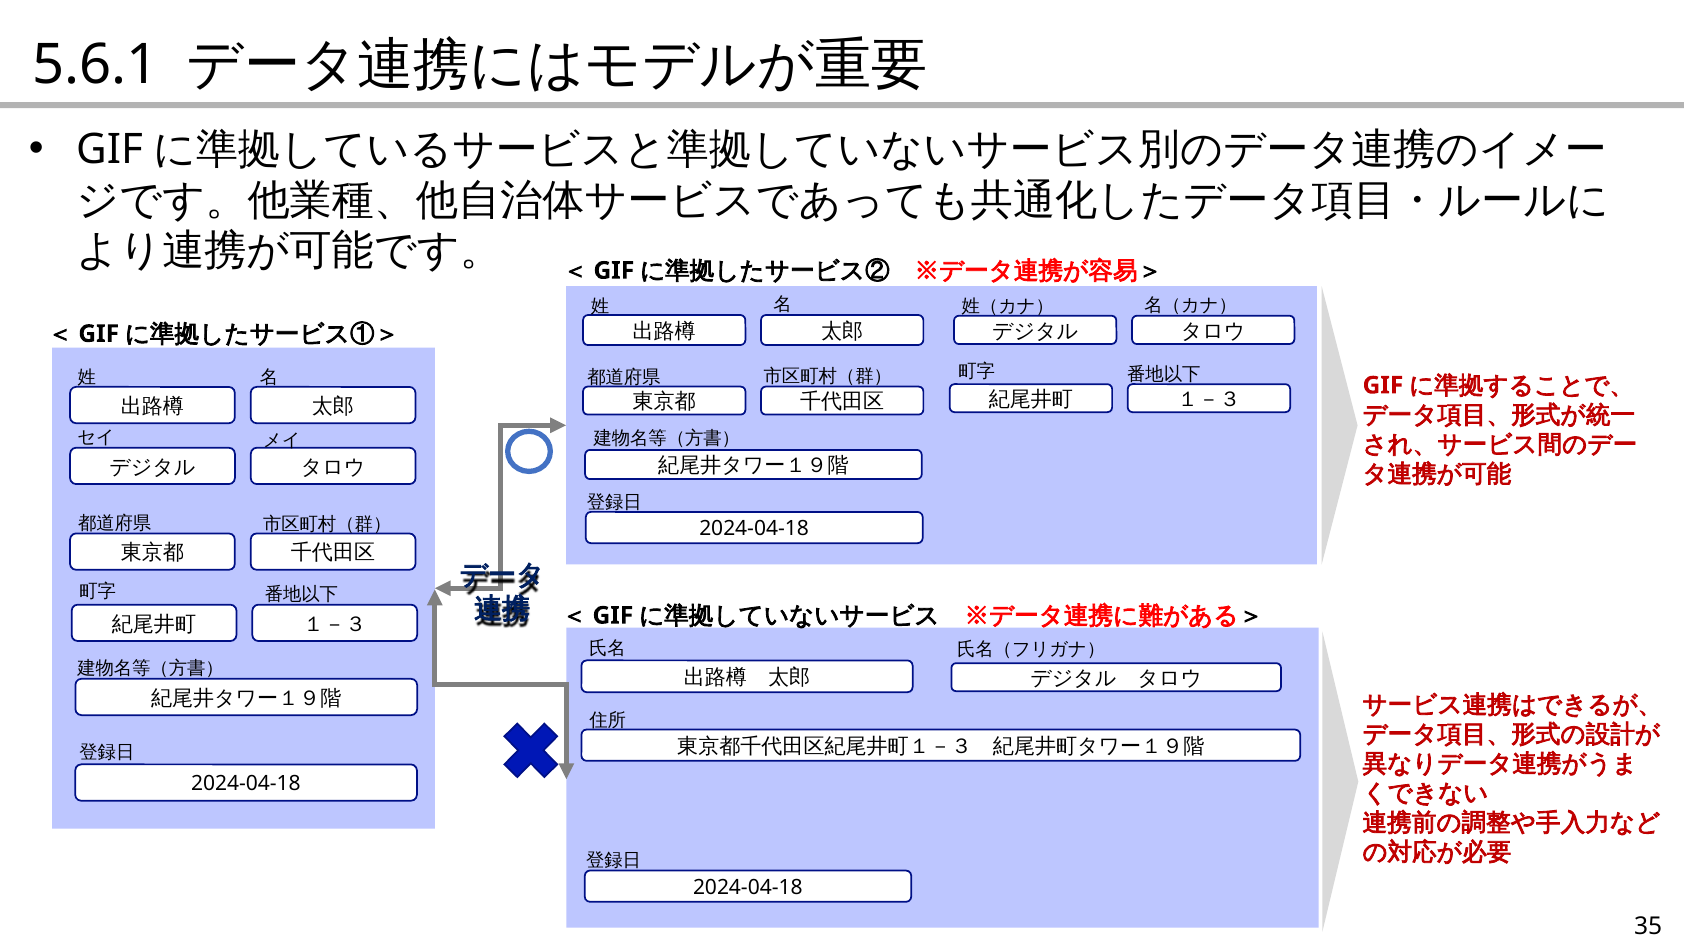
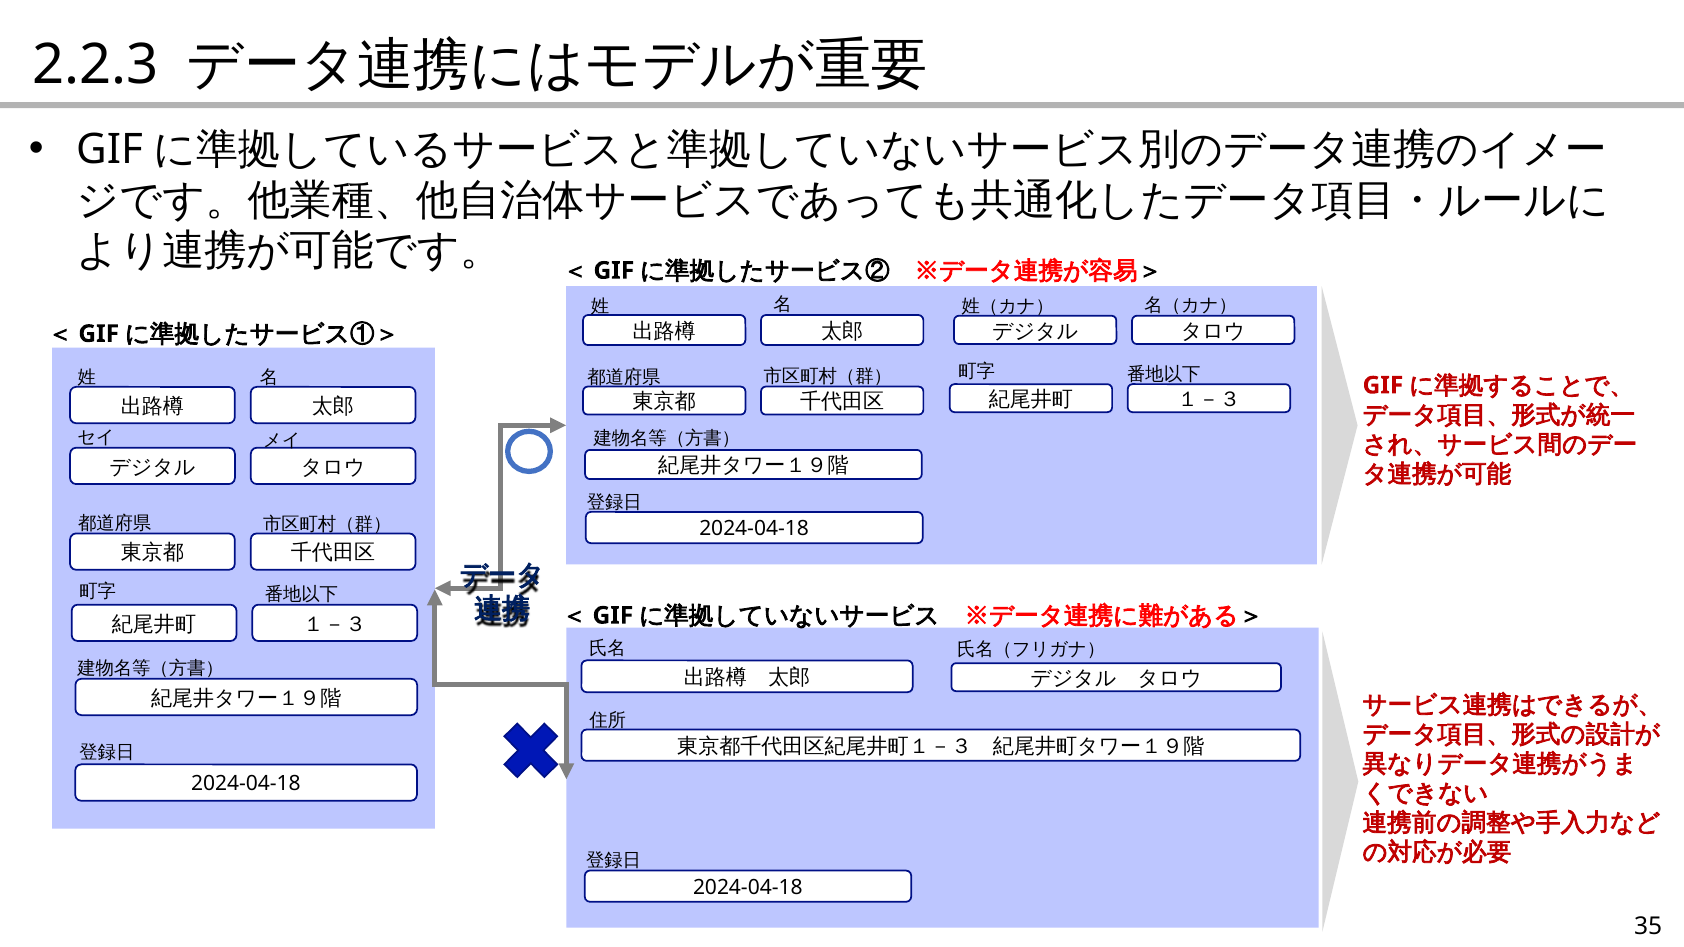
5.6.1: 5.6.1 -> 2.2.3
